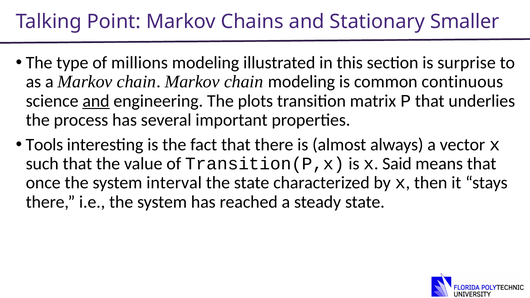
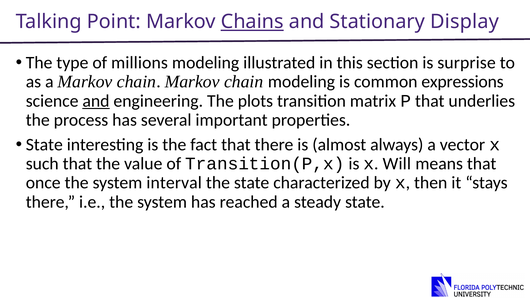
Chains underline: none -> present
Smaller: Smaller -> Display
continuous: continuous -> expressions
Tools at (44, 145): Tools -> State
Said: Said -> Will
